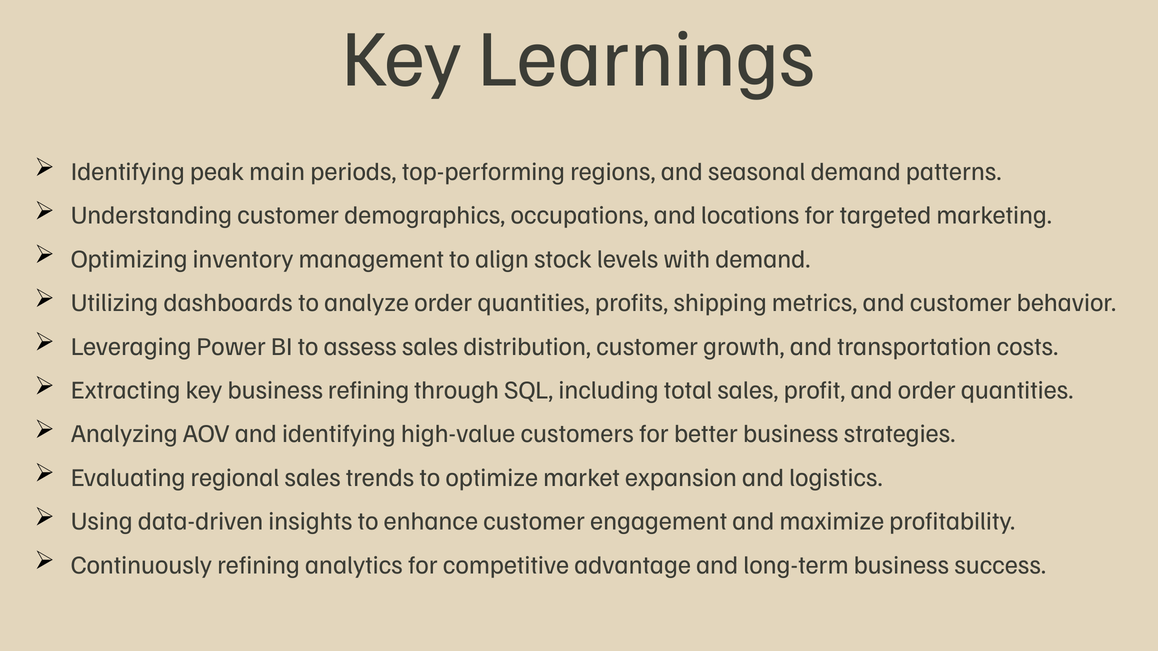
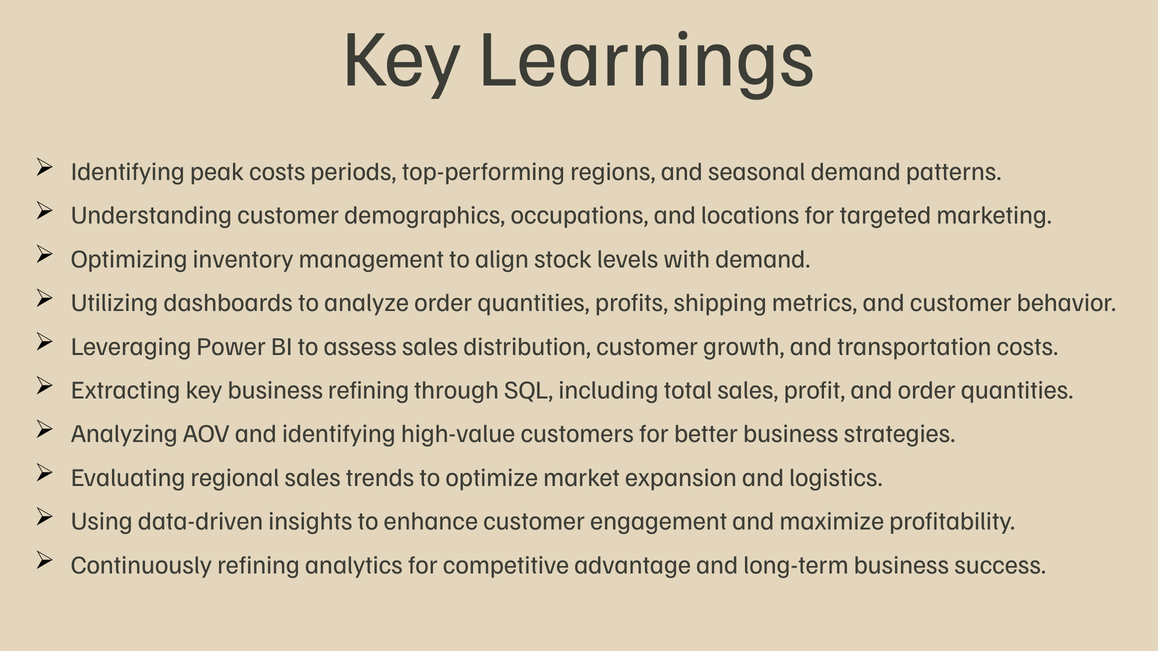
peak main: main -> costs
